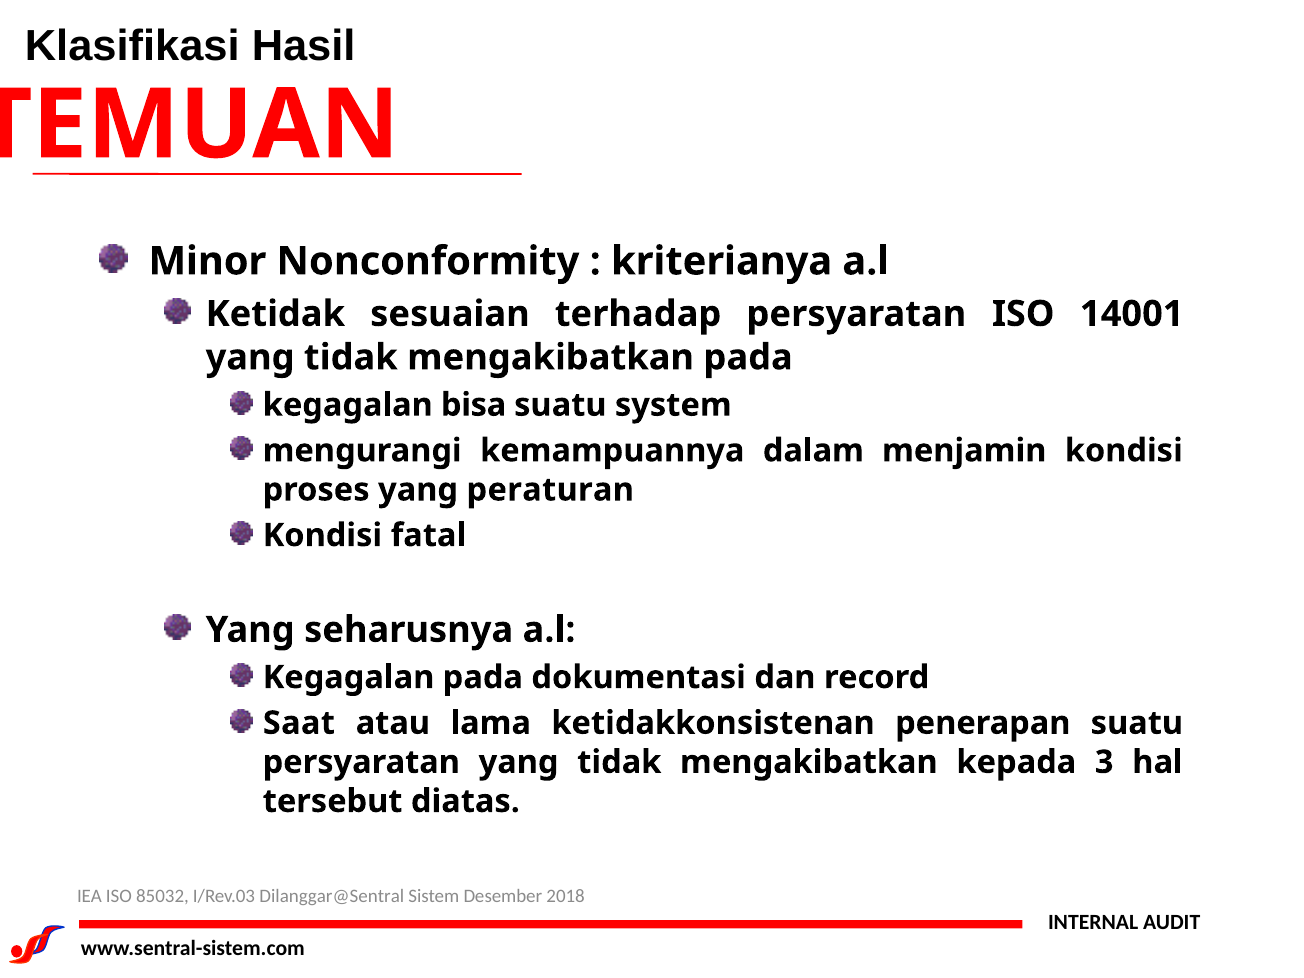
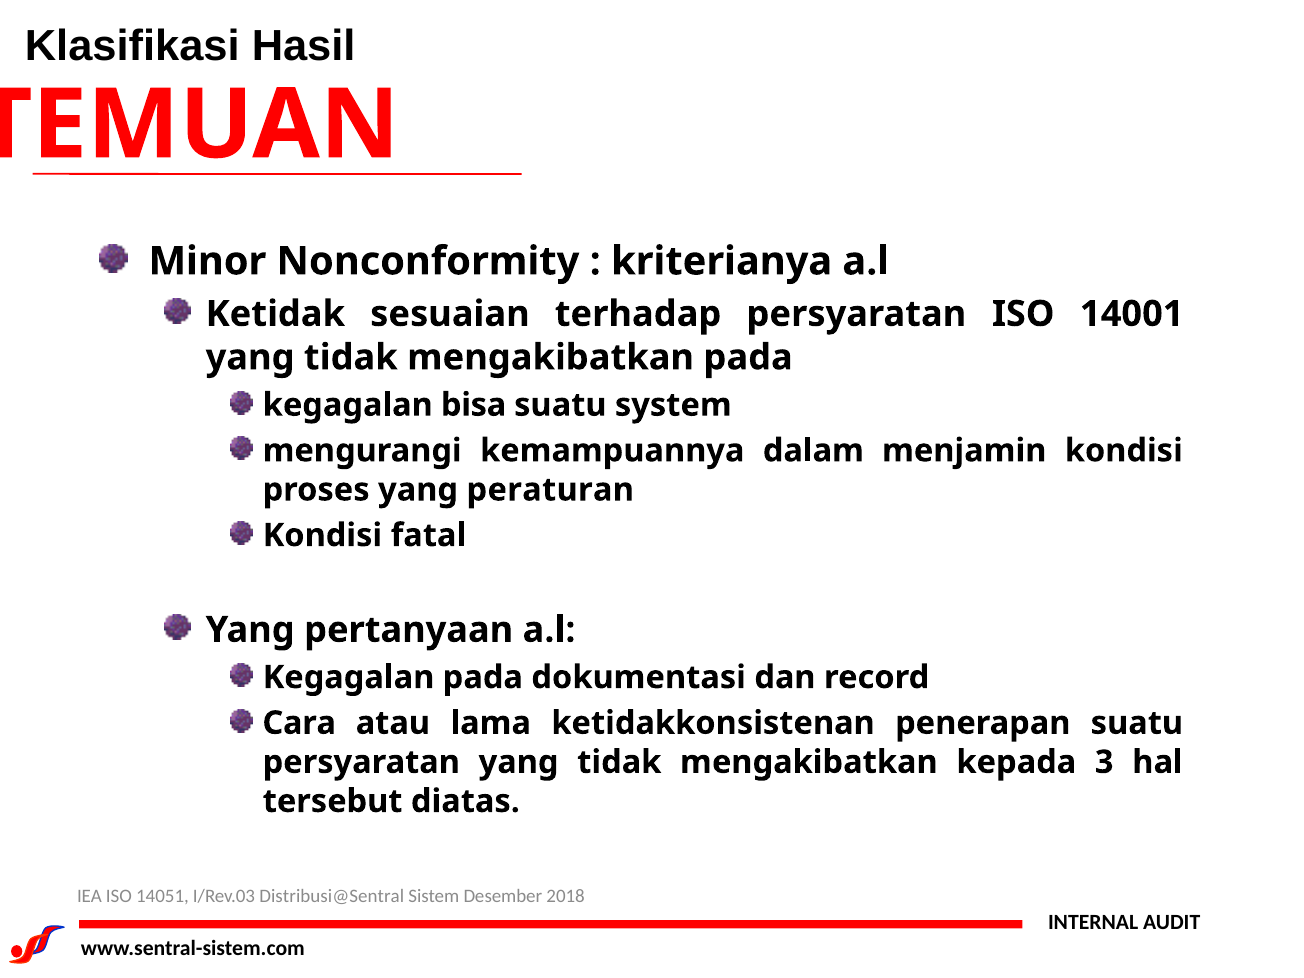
seharusnya: seharusnya -> pertanyaan
Saat: Saat -> Cara
85032: 85032 -> 14051
Dilanggar@Sentral: Dilanggar@Sentral -> Distribusi@Sentral
